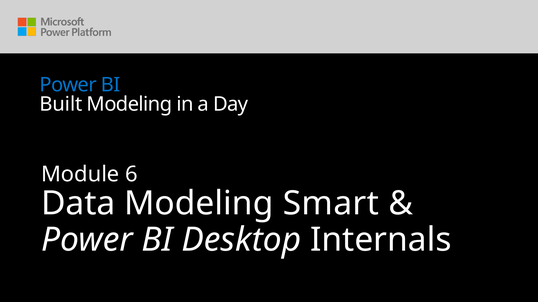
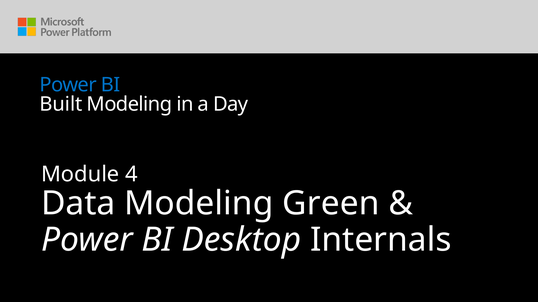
6: 6 -> 4
Smart: Smart -> Green
